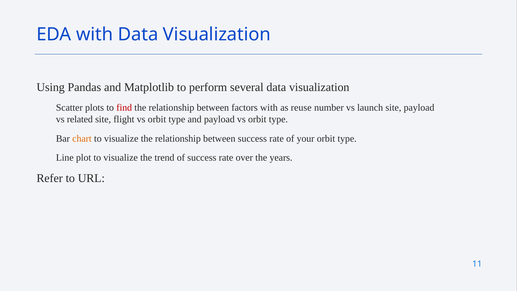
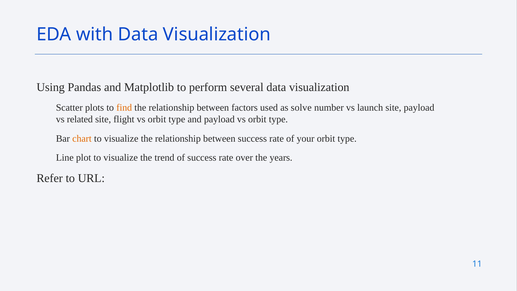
find colour: red -> orange
factors with: with -> used
reuse: reuse -> solve
